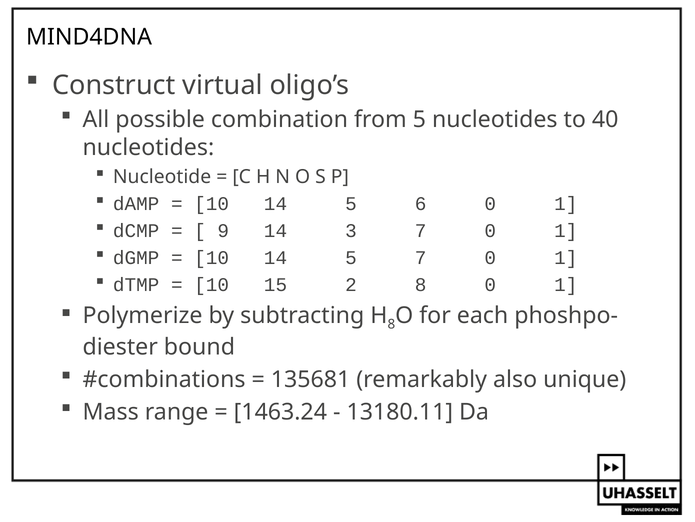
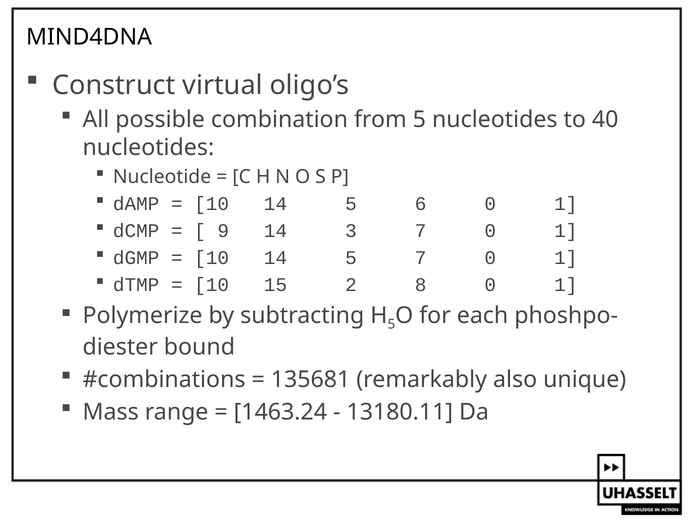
H 8: 8 -> 5
